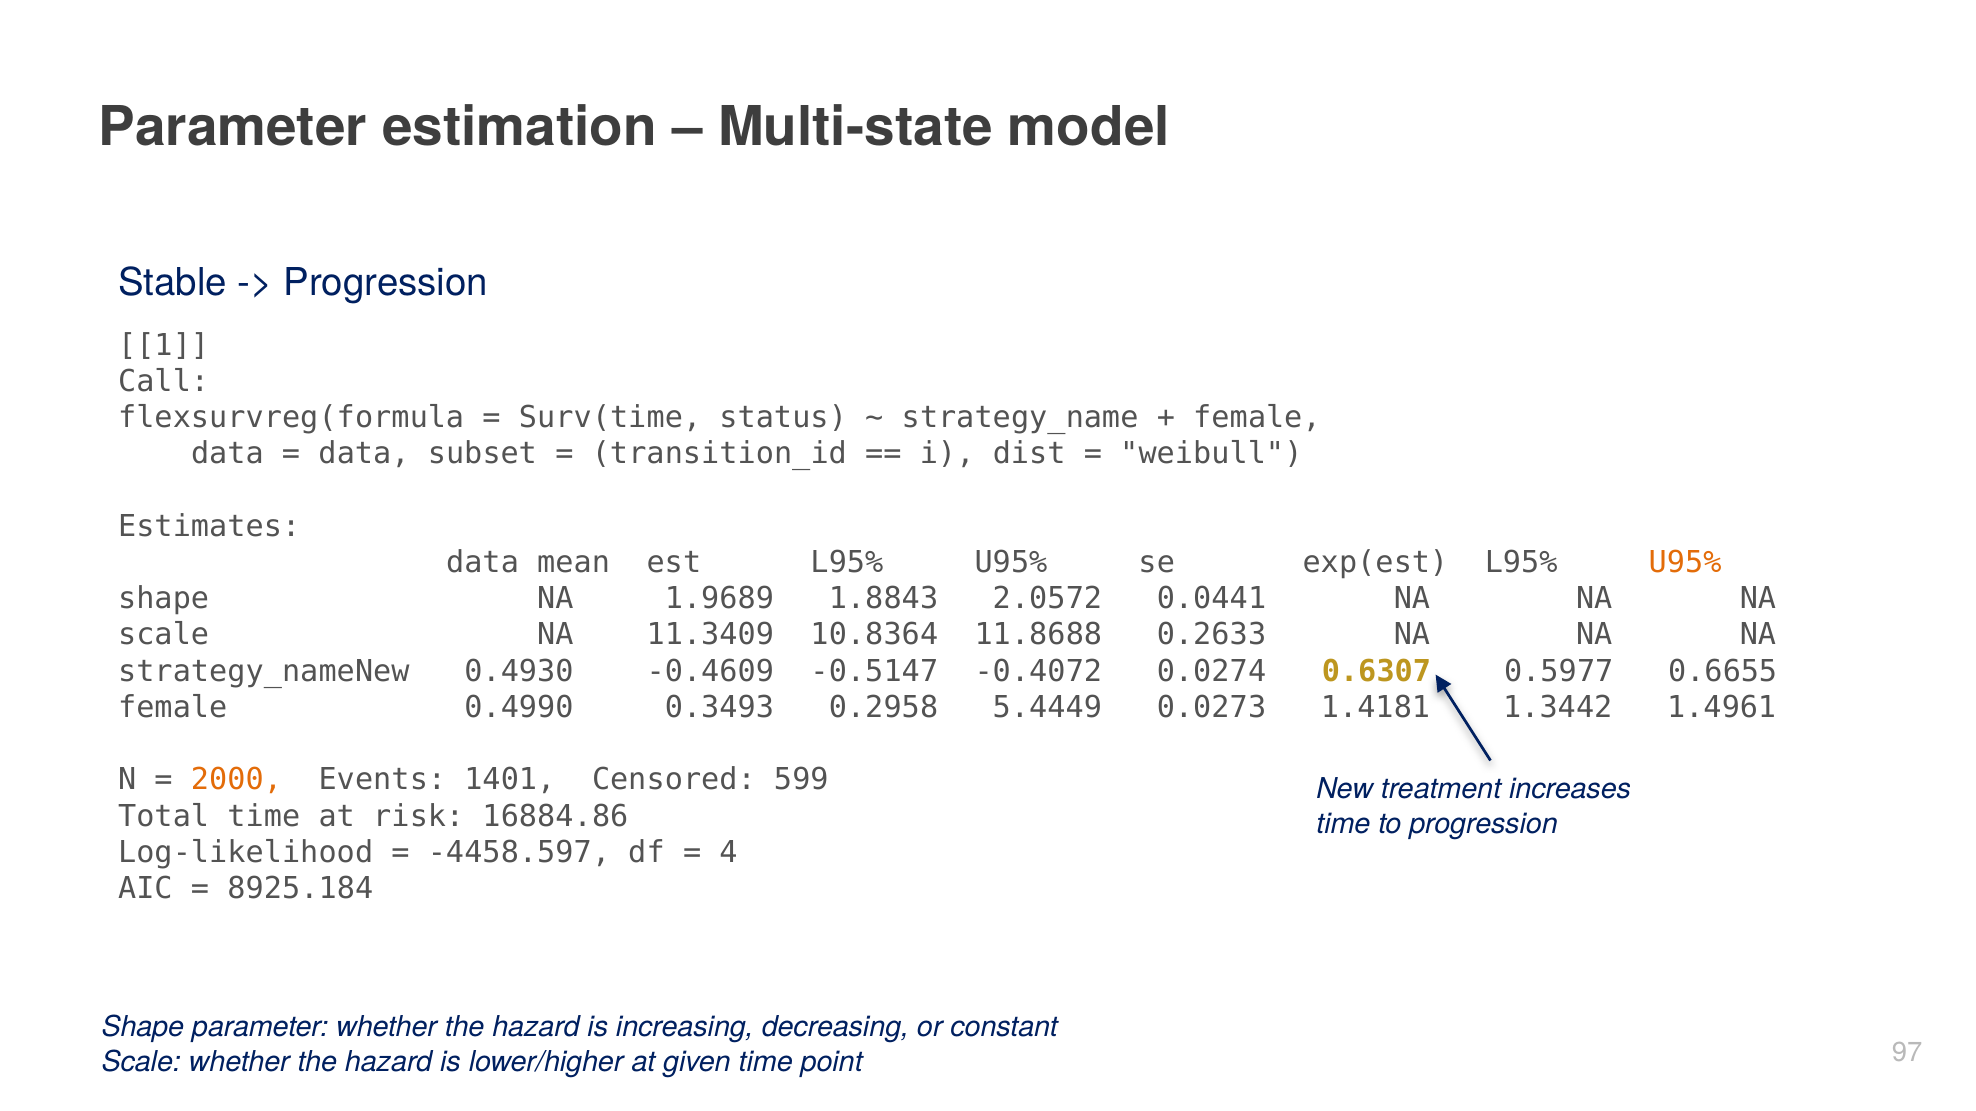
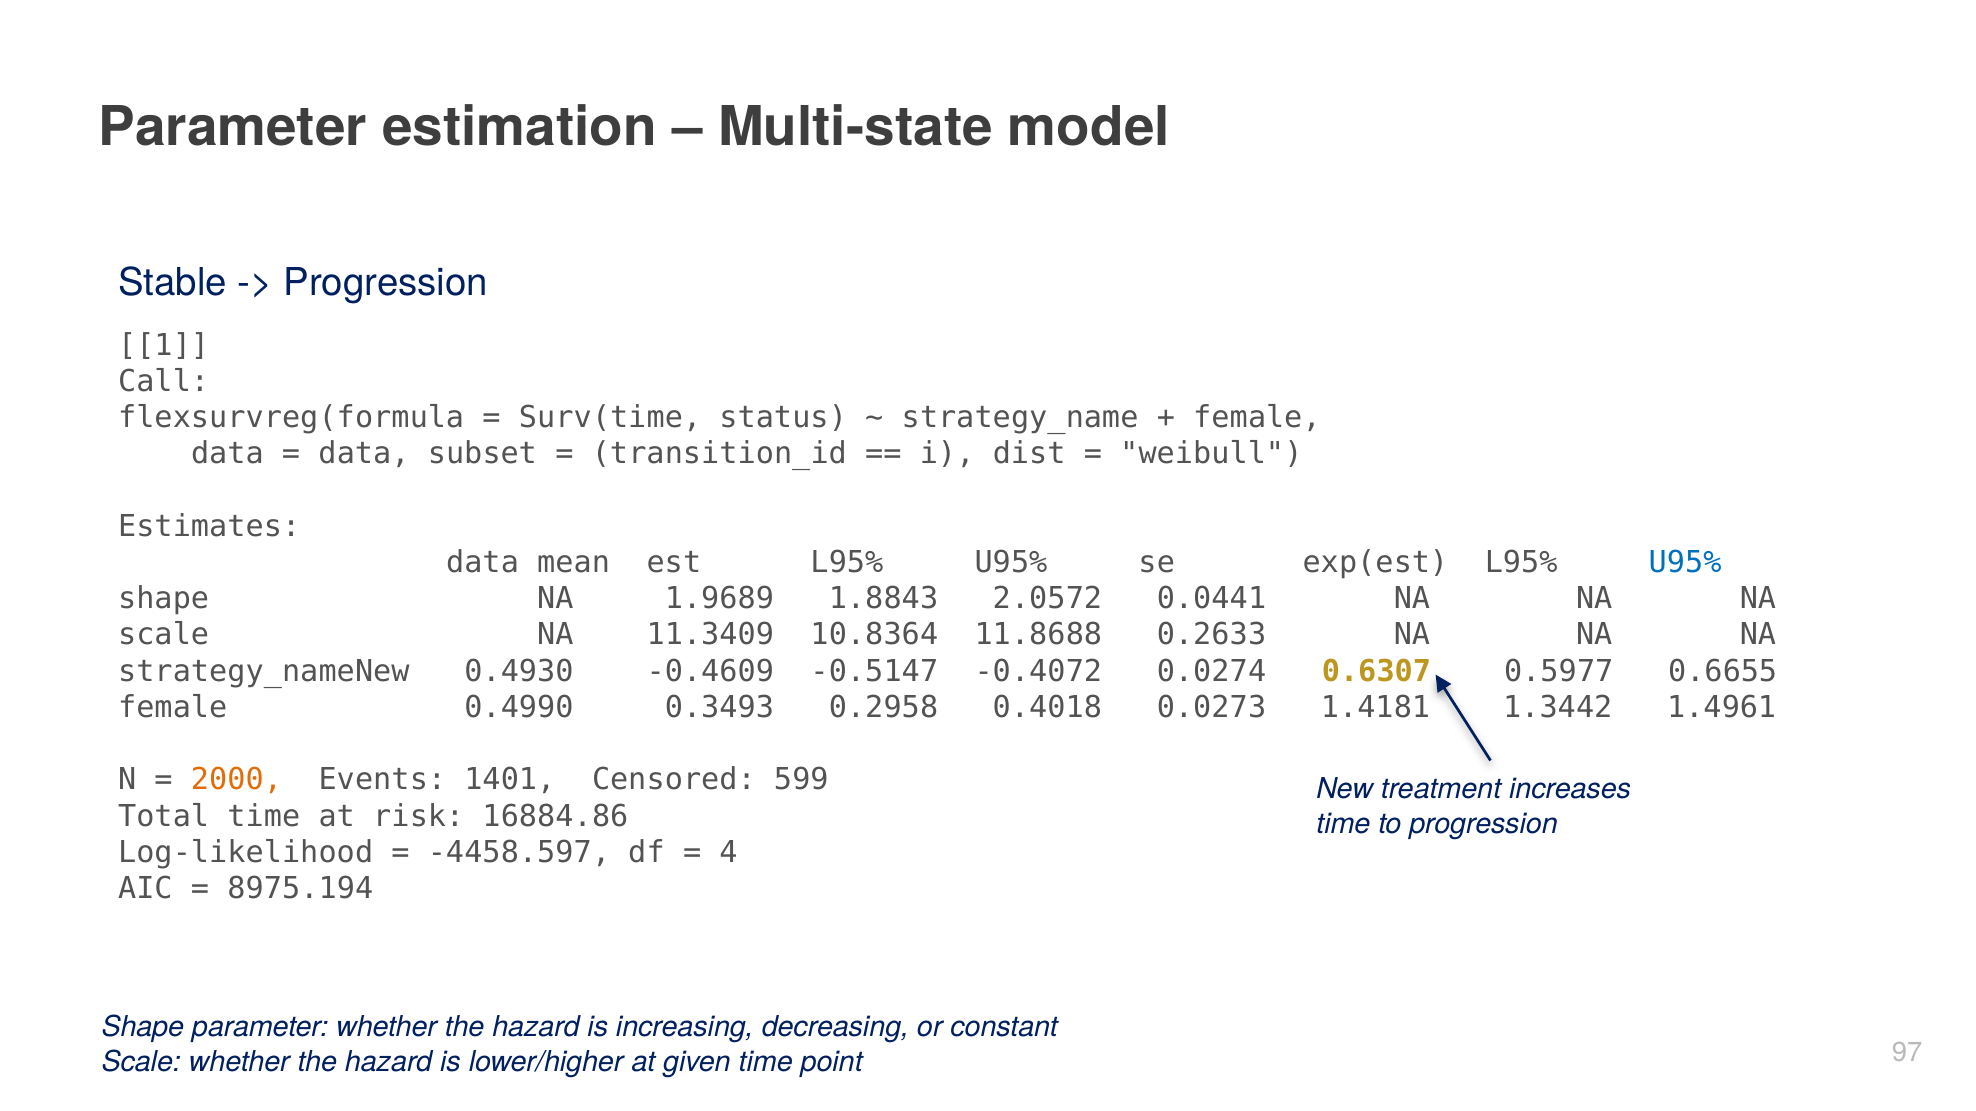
U95% at (1685, 563) colour: orange -> blue
5.4449: 5.4449 -> 0.4018
8925.184: 8925.184 -> 8975.194
